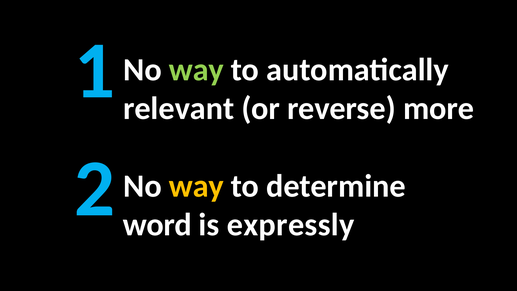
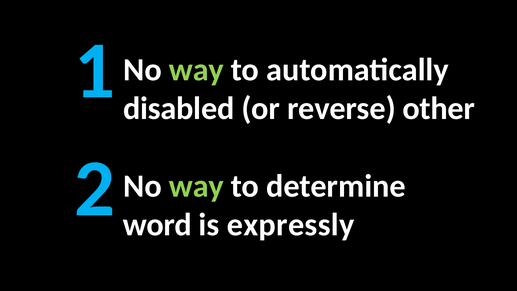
relevant: relevant -> disabled
more: more -> other
way at (196, 186) colour: yellow -> light green
